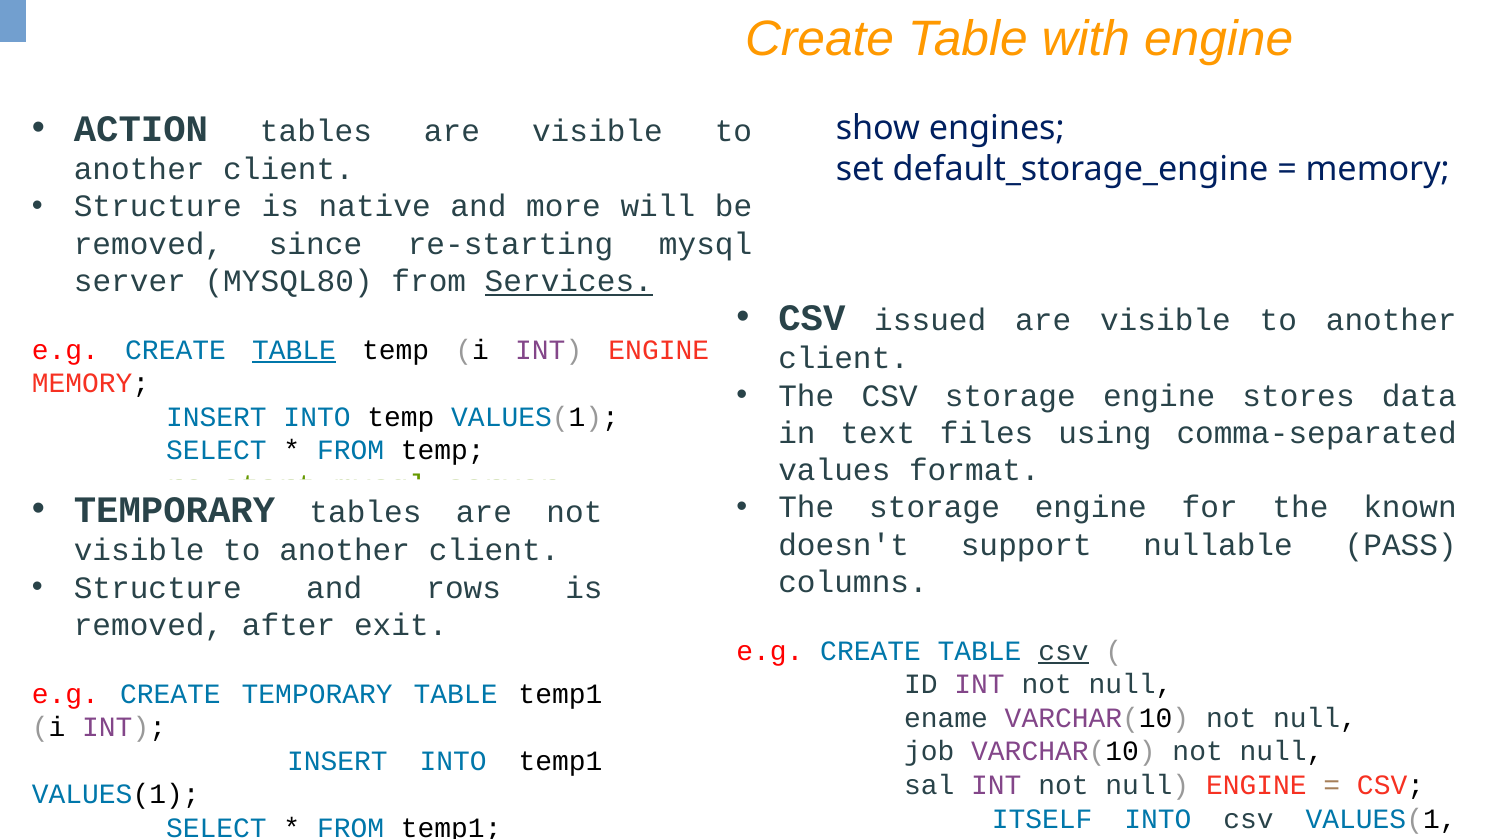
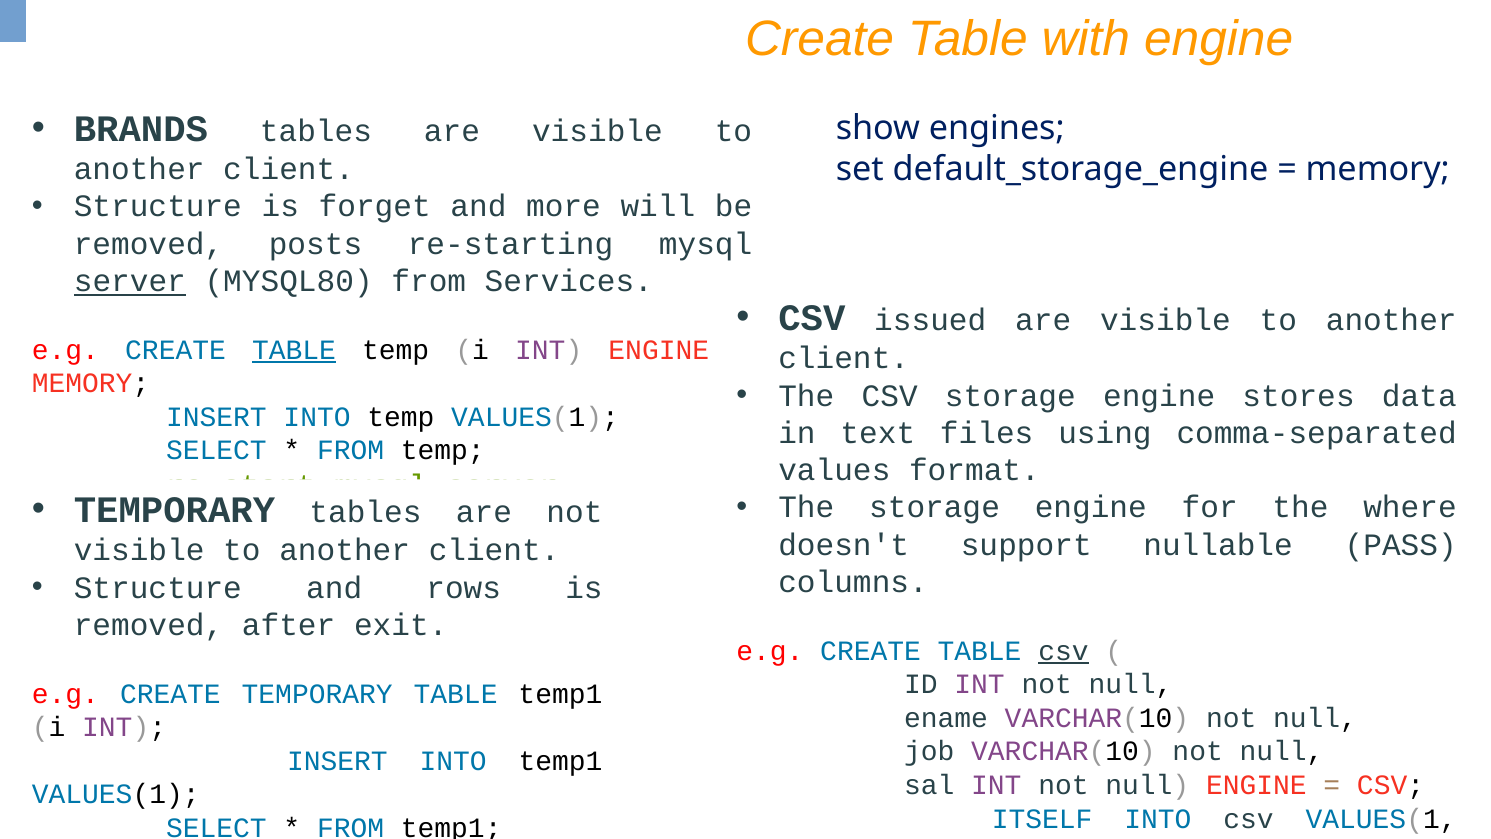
ACTION: ACTION -> BRANDS
native: native -> forget
since: since -> posts
server at (130, 281) underline: none -> present
Services underline: present -> none
known: known -> where
